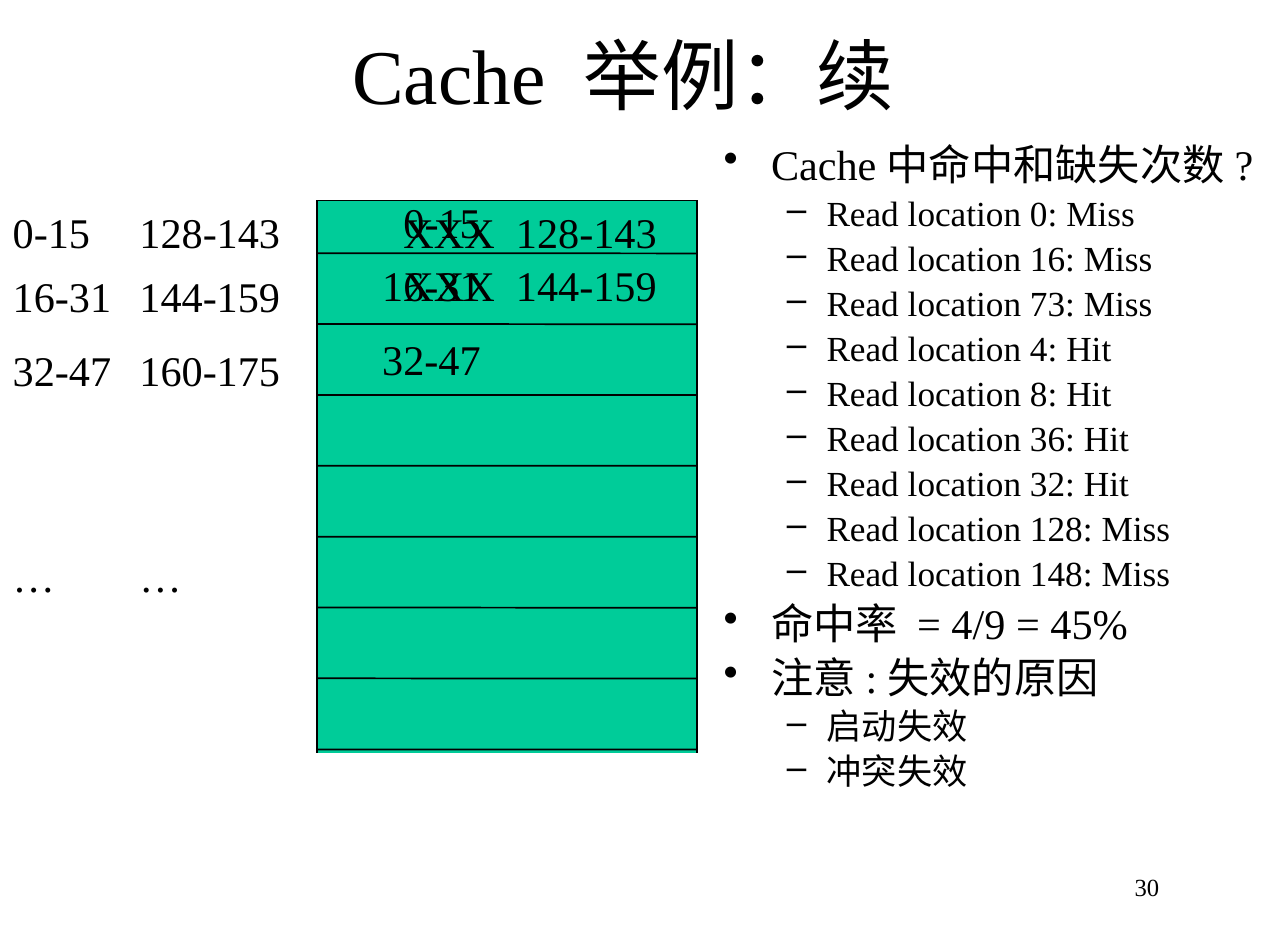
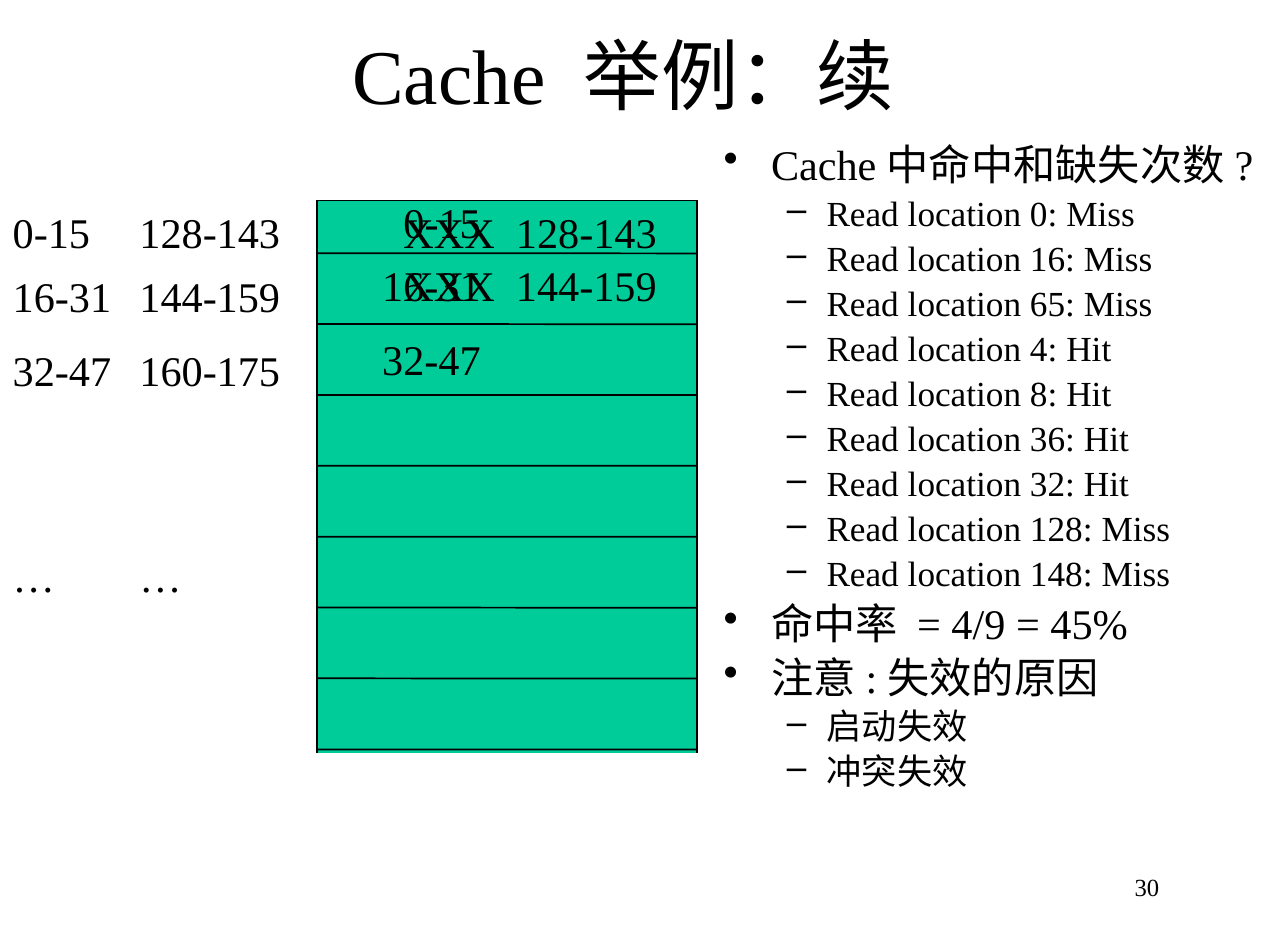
73: 73 -> 65
